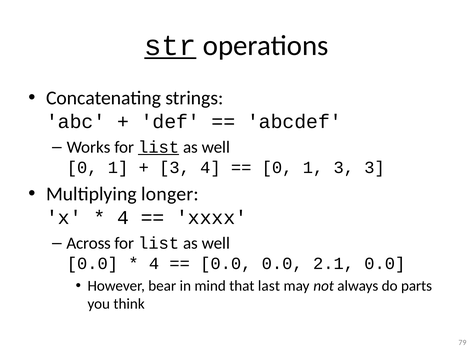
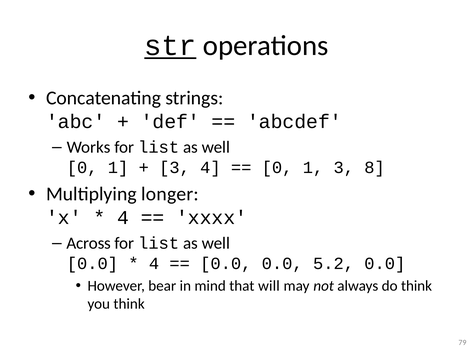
list at (159, 148) underline: present -> none
3 3: 3 -> 8
2.1: 2.1 -> 5.2
last: last -> will
do parts: parts -> think
